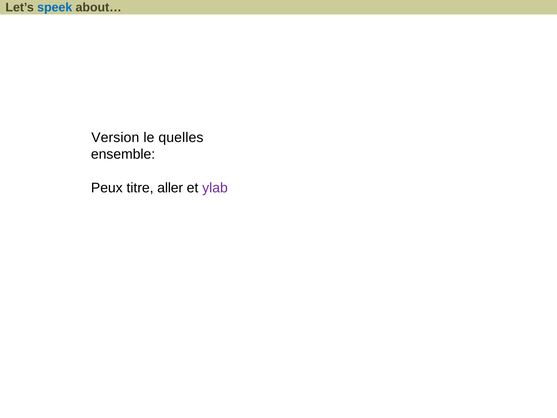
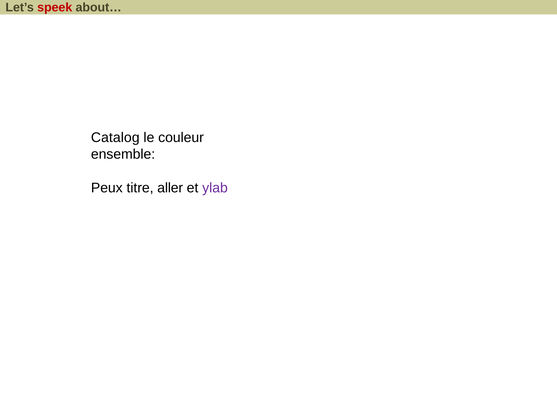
speek colour: blue -> red
Version: Version -> Catalog
quelles: quelles -> couleur
